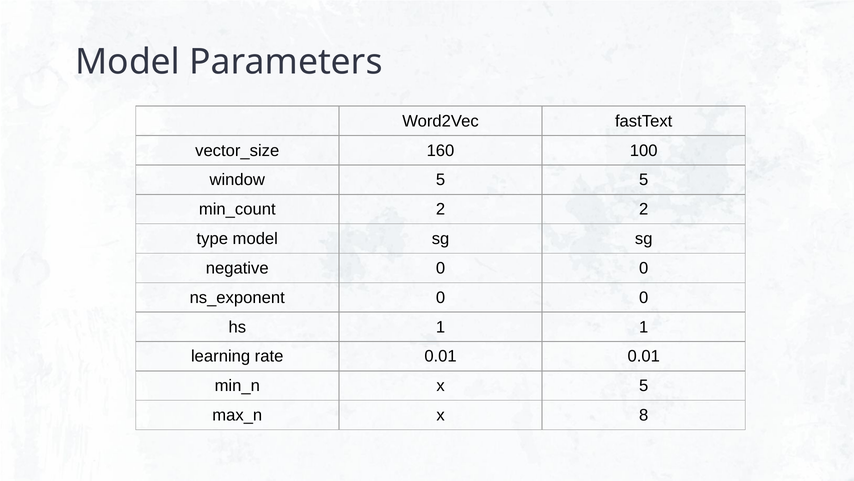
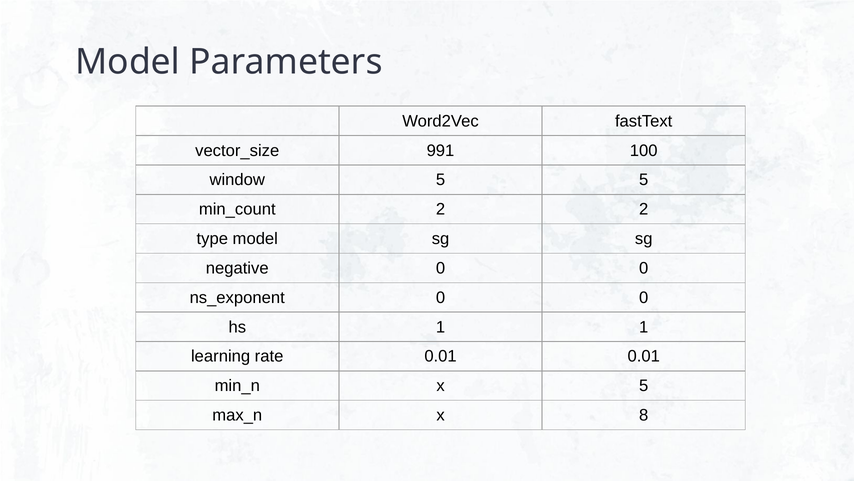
160: 160 -> 991
